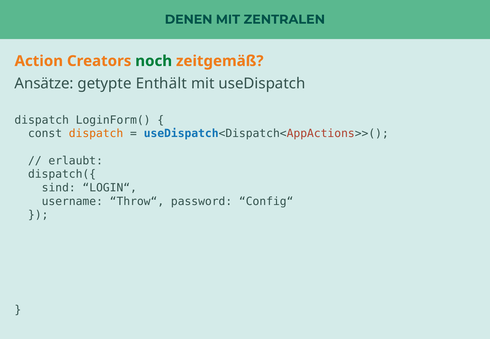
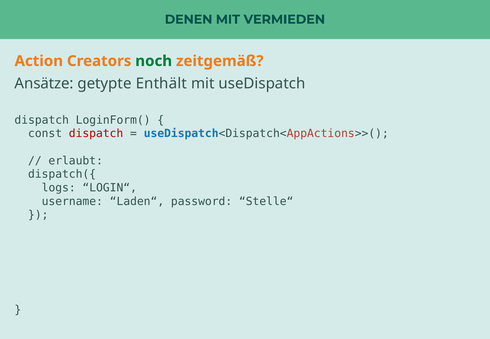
ZENTRALEN: ZENTRALEN -> VERMIEDEN
dispatch at (96, 134) colour: orange -> red
sind: sind -> logs
Throw“: Throw“ -> Laden“
Config“: Config“ -> Stelle“
